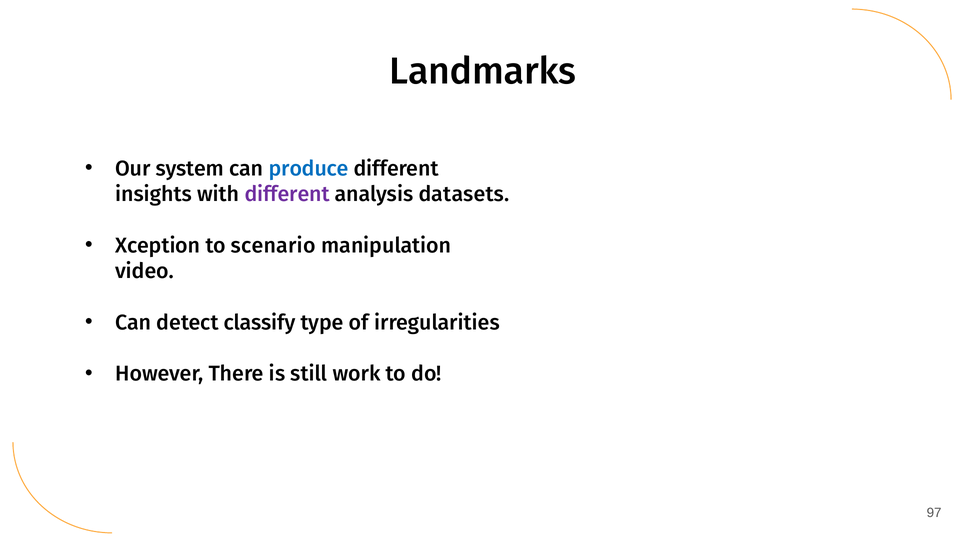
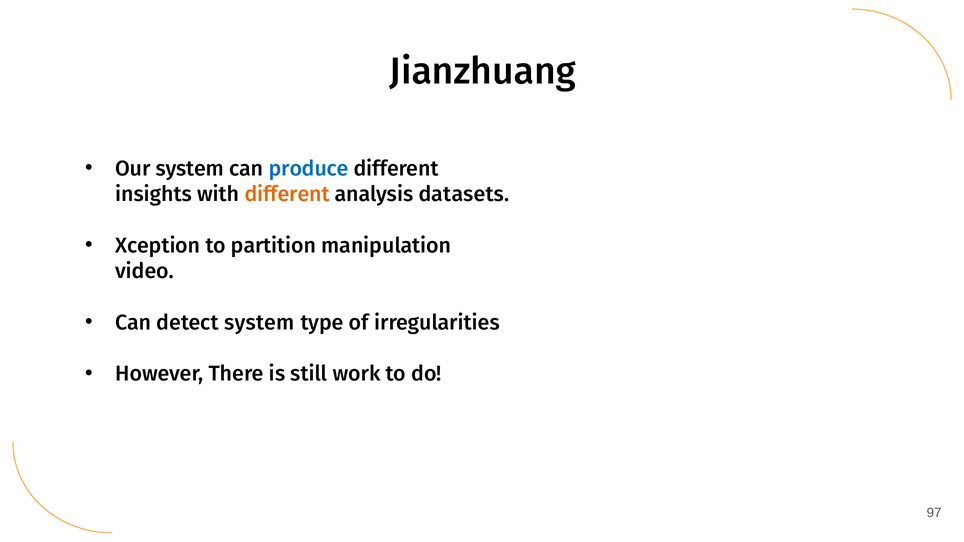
Landmarks: Landmarks -> Jianzhuang
different at (287, 194) colour: purple -> orange
scenario: scenario -> partition
detect classify: classify -> system
